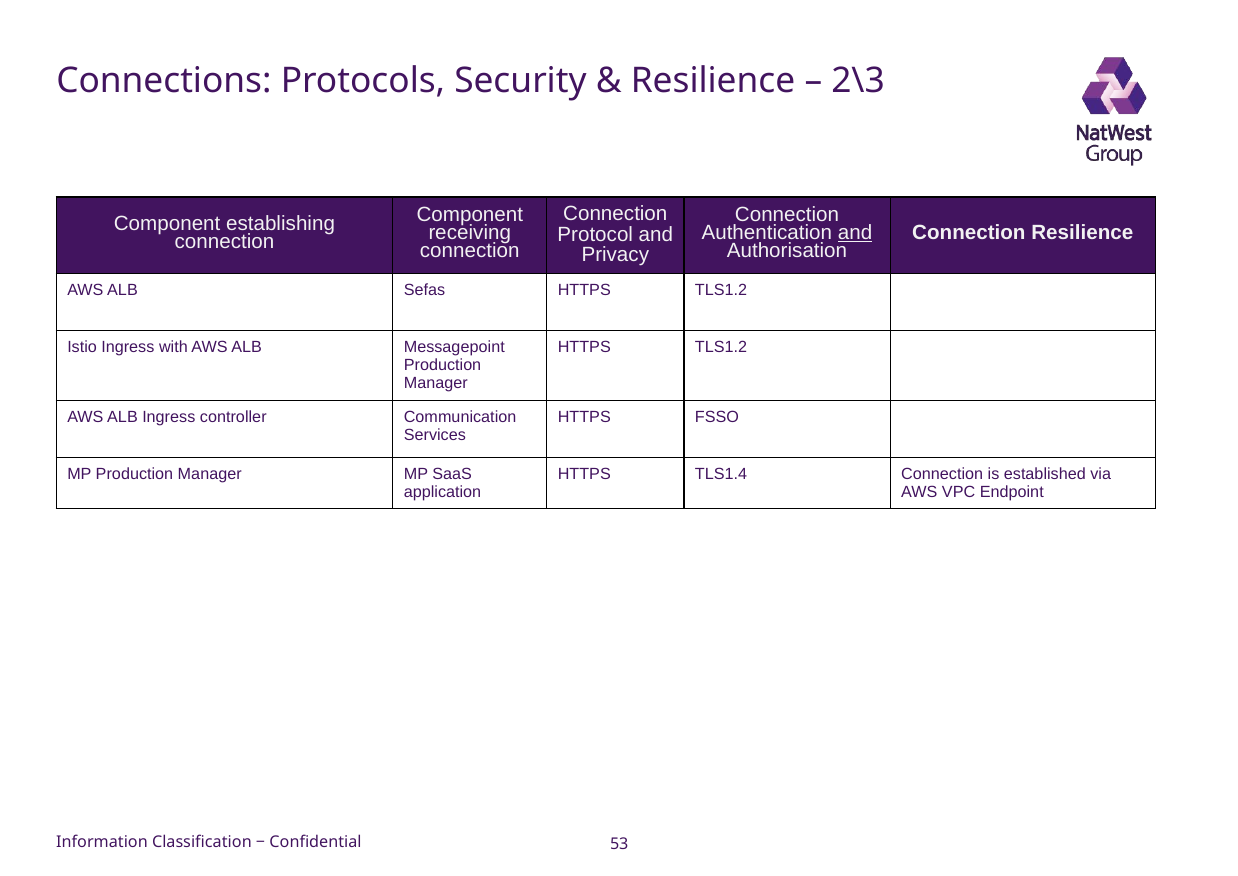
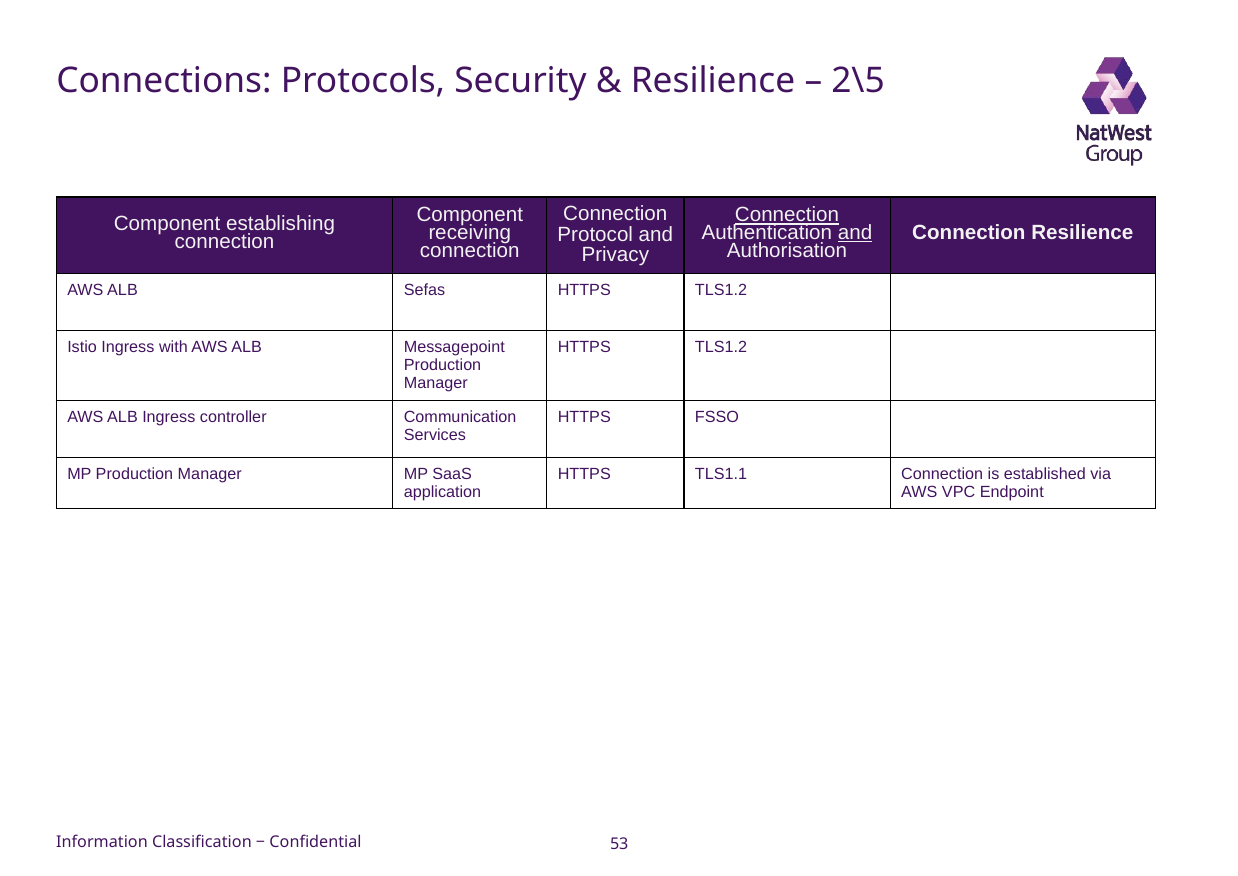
2\3: 2\3 -> 2\5
Connection at (787, 215) underline: none -> present
TLS1.4: TLS1.4 -> TLS1.1
